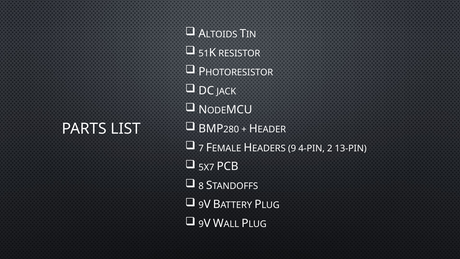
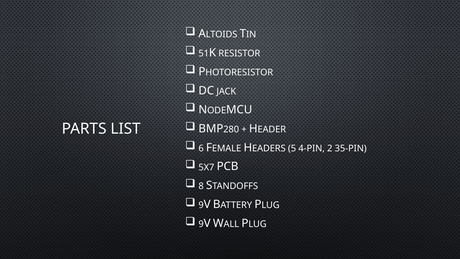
7: 7 -> 6
9 at (292, 148): 9 -> 5
13-PIN: 13-PIN -> 35-PIN
